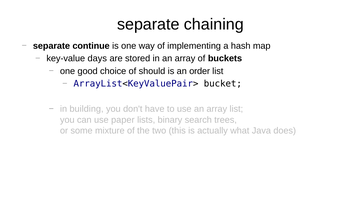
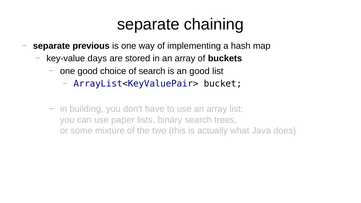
continue: continue -> previous
of should: should -> search
an order: order -> good
